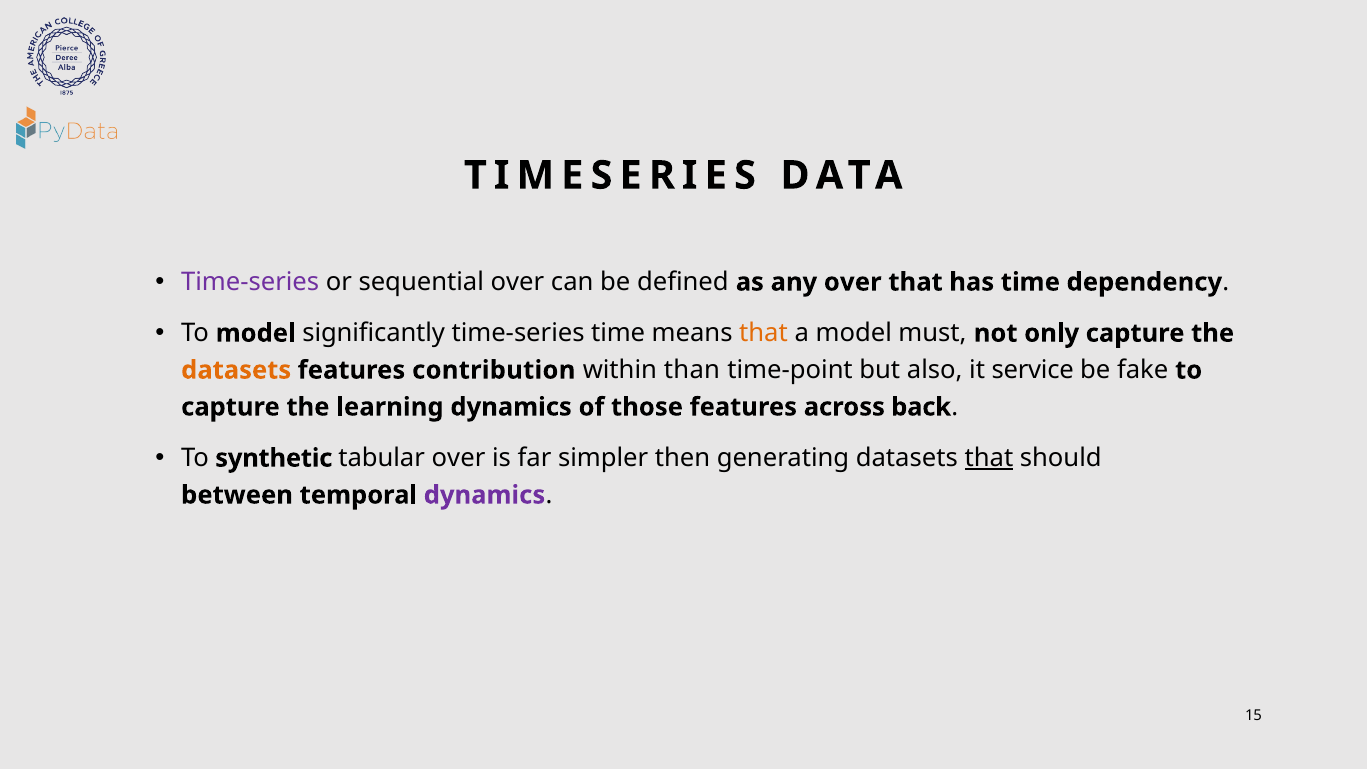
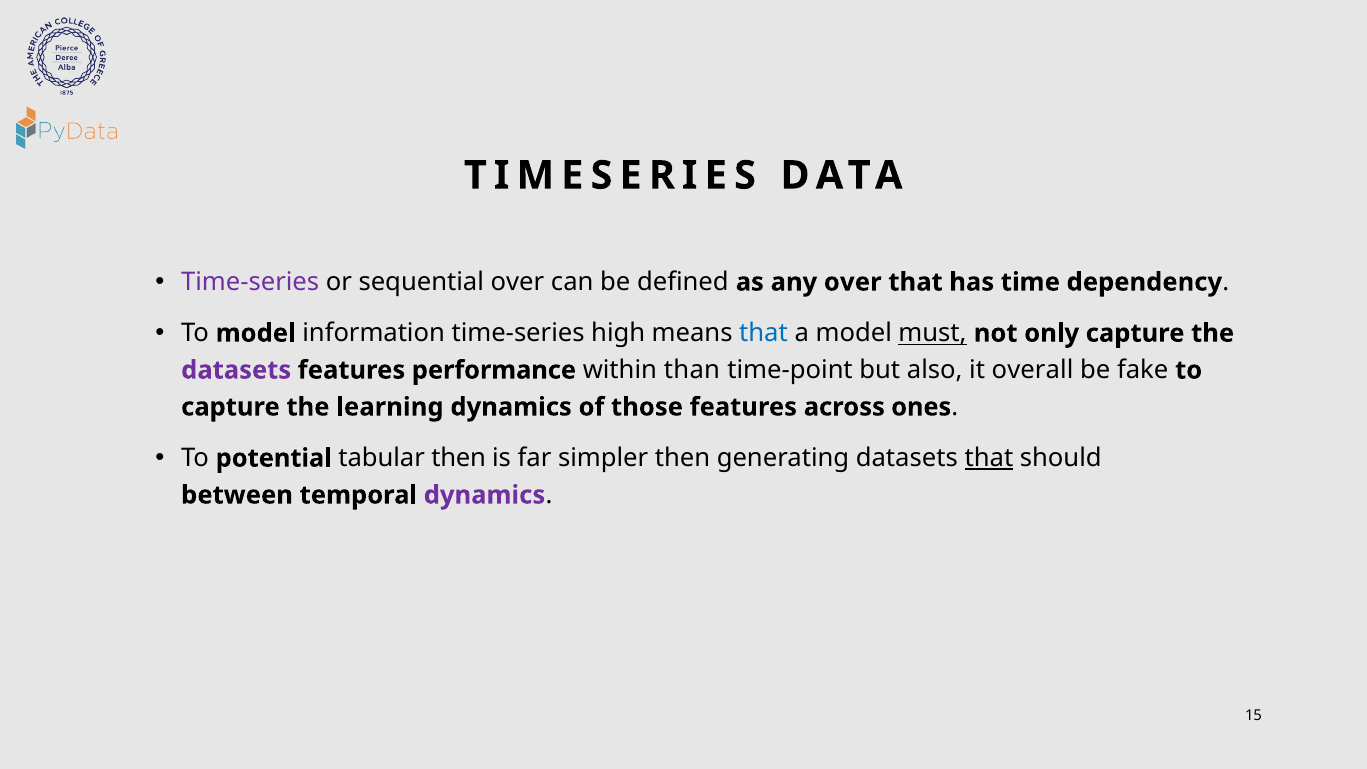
significantly: significantly -> information
time-series time: time -> high
that at (763, 333) colour: orange -> blue
must underline: none -> present
datasets at (236, 370) colour: orange -> purple
contribution: contribution -> performance
service: service -> overall
back: back -> ones
synthetic: synthetic -> potential
tabular over: over -> then
